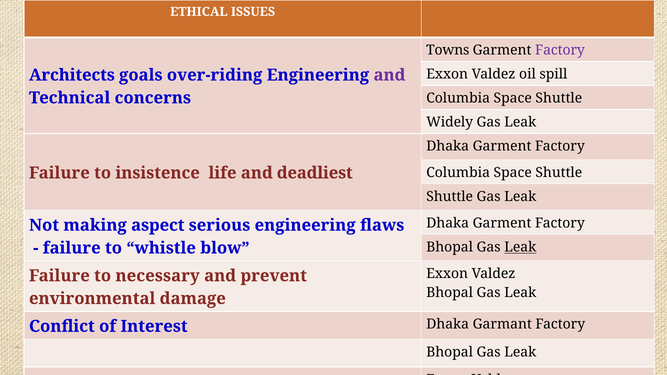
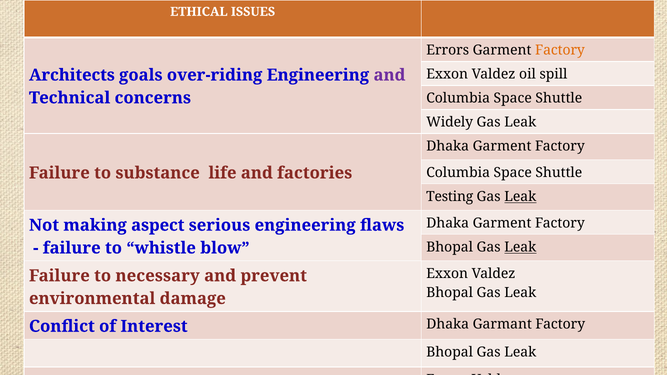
Towns: Towns -> Errors
Factory at (560, 50) colour: purple -> orange
insistence: insistence -> substance
deadliest: deadliest -> factories
Shuttle at (450, 197): Shuttle -> Testing
Leak at (520, 197) underline: none -> present
